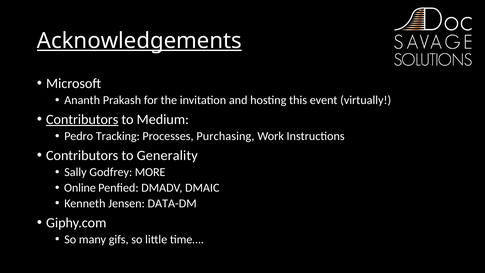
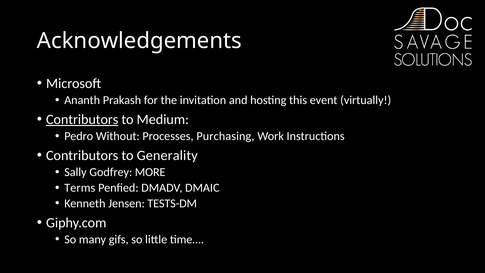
Acknowledgements underline: present -> none
Tracking: Tracking -> Without
Online: Online -> Terms
DATA-DM: DATA-DM -> TESTS-DM
